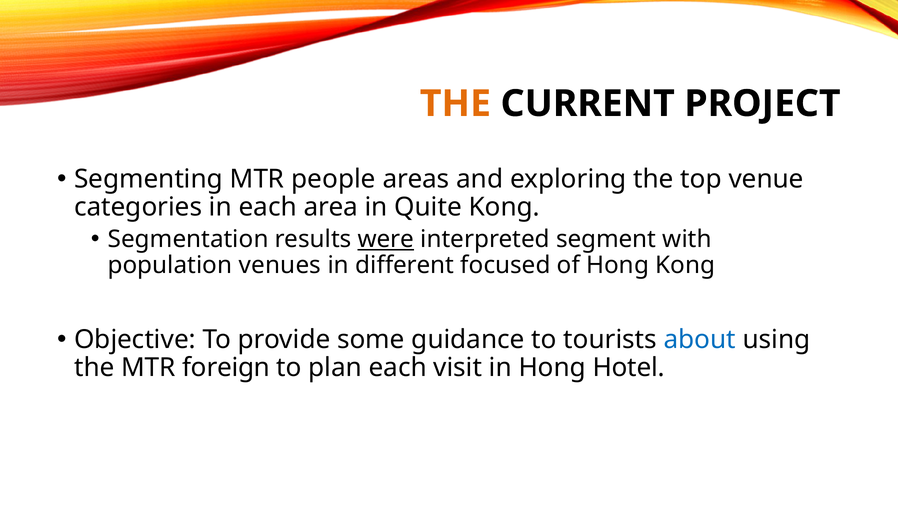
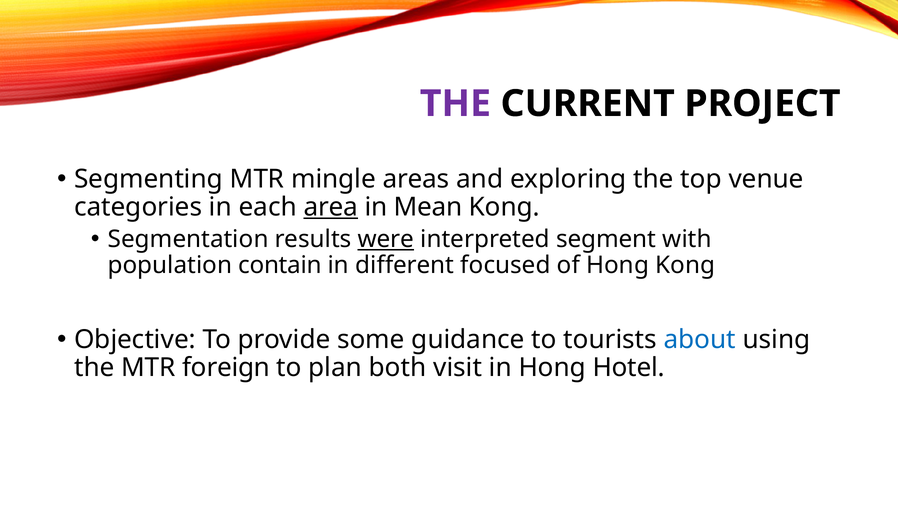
THE at (455, 104) colour: orange -> purple
people: people -> mingle
area underline: none -> present
Quite: Quite -> Mean
venues: venues -> contain
plan each: each -> both
